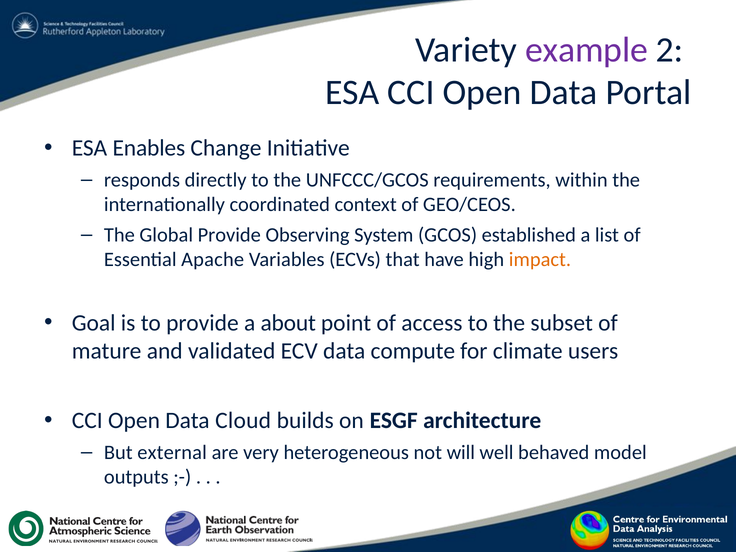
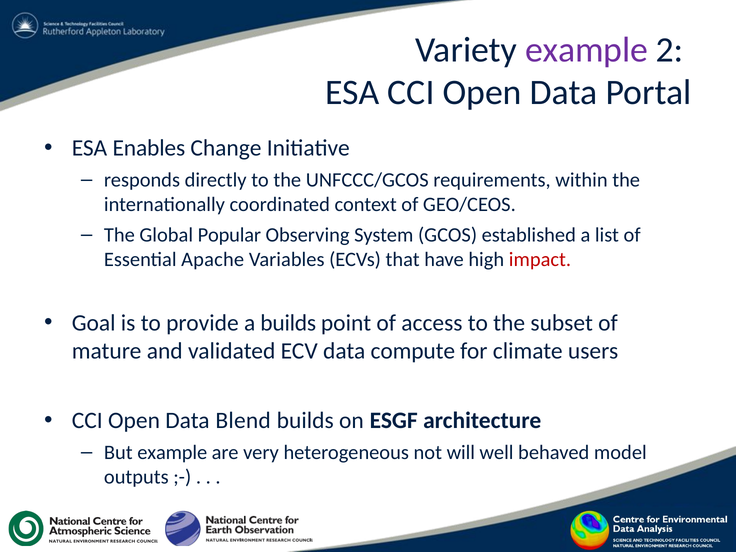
Global Provide: Provide -> Popular
impact colour: orange -> red
a about: about -> builds
Cloud: Cloud -> Blend
But external: external -> example
